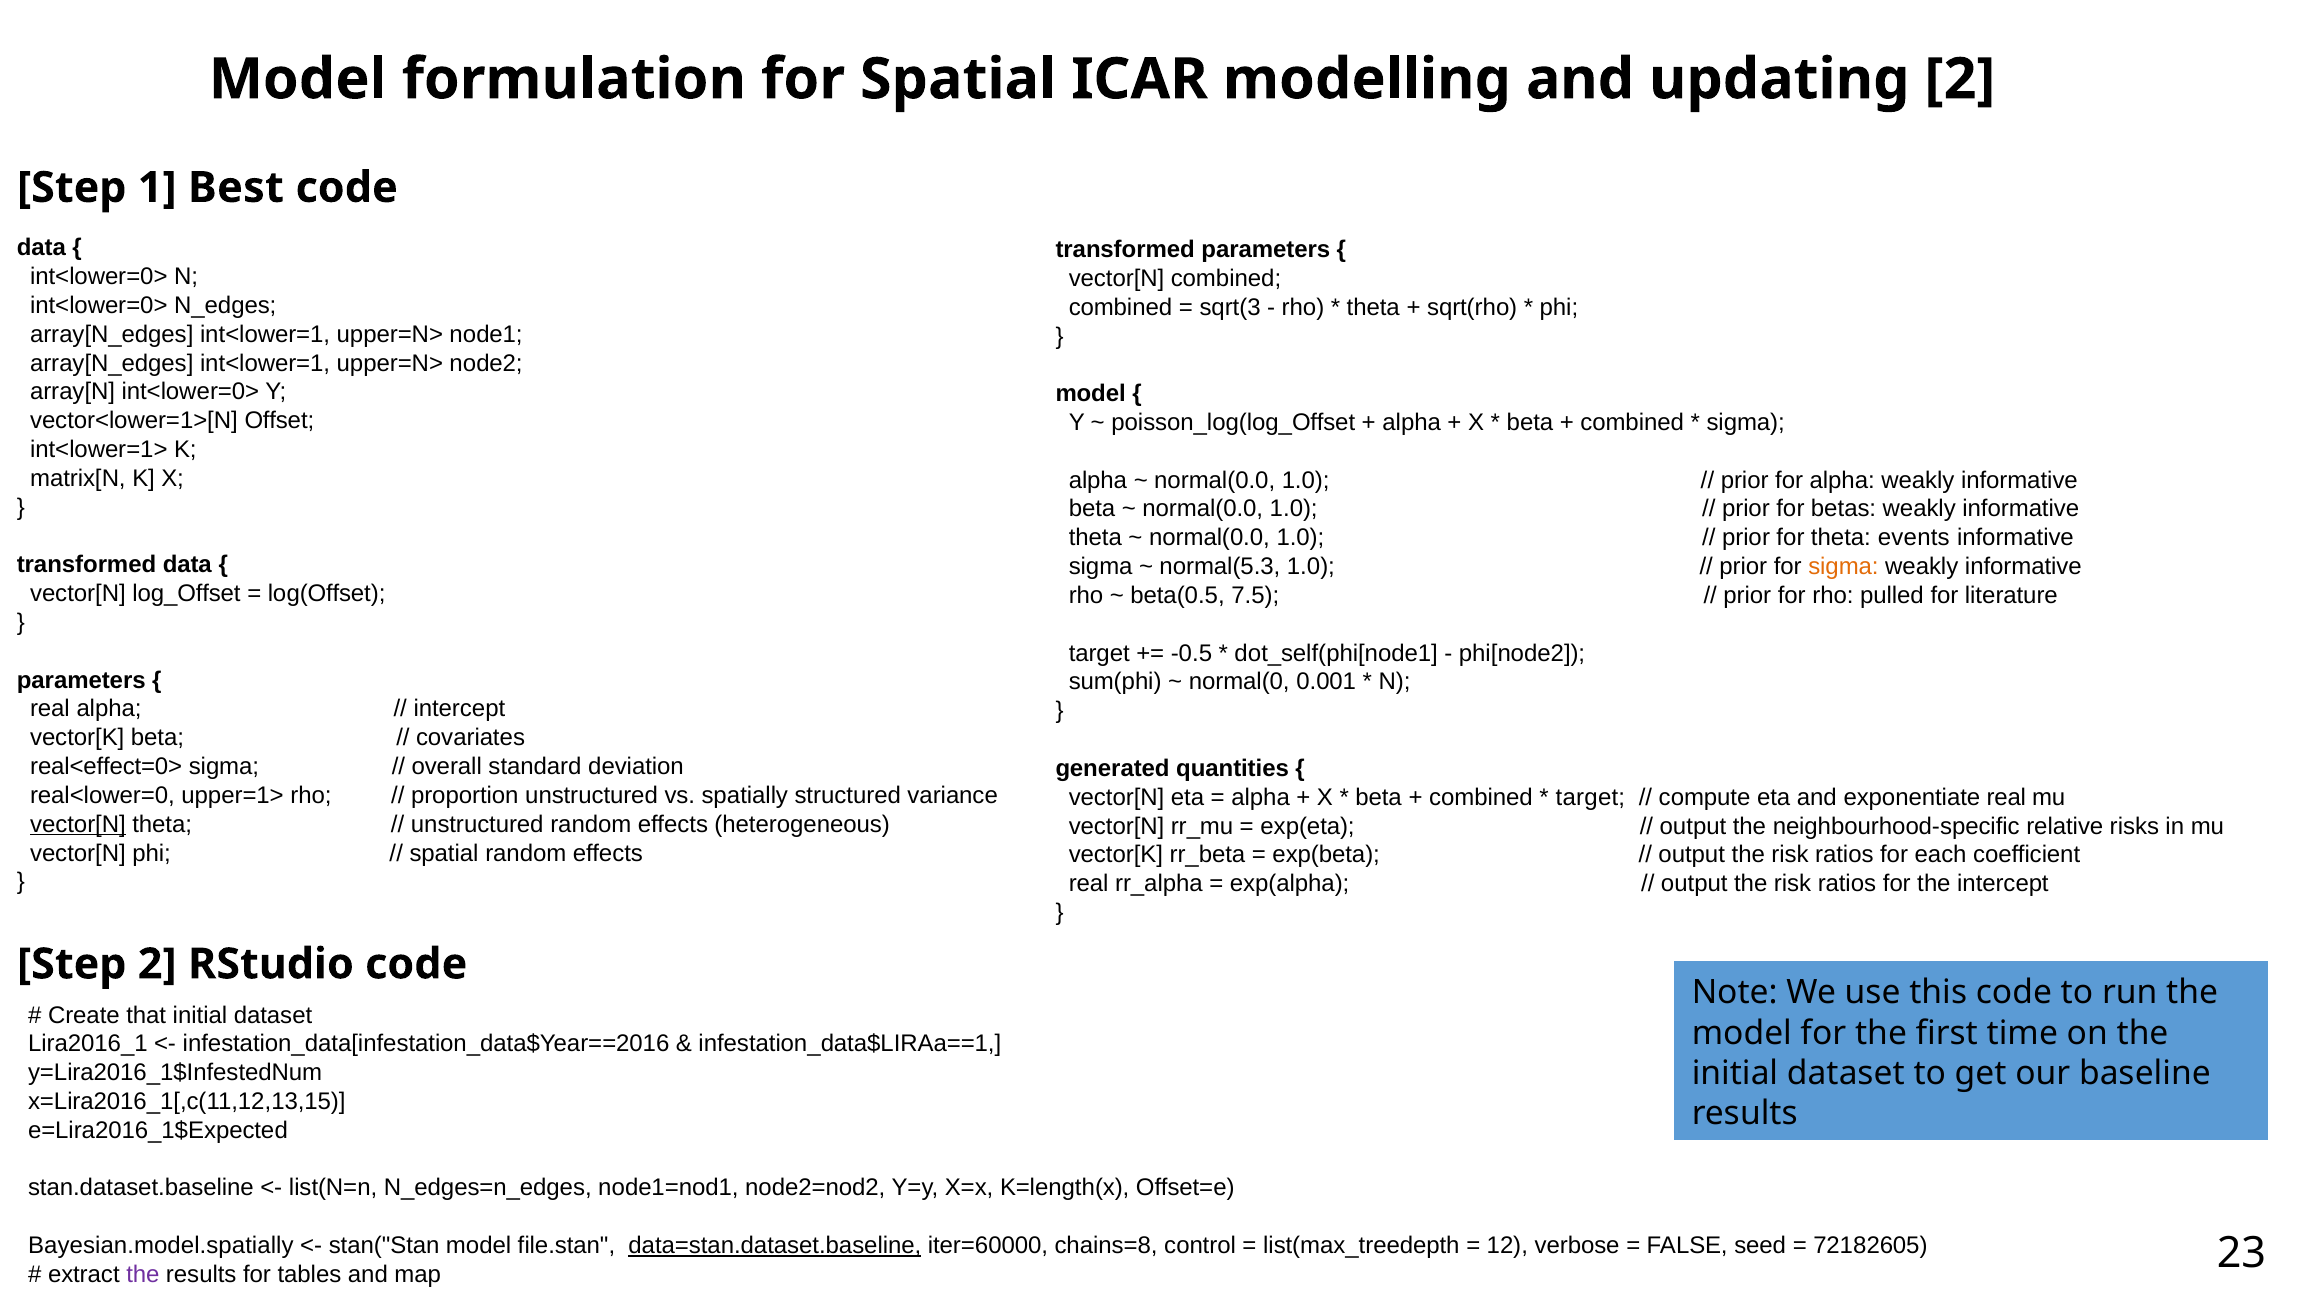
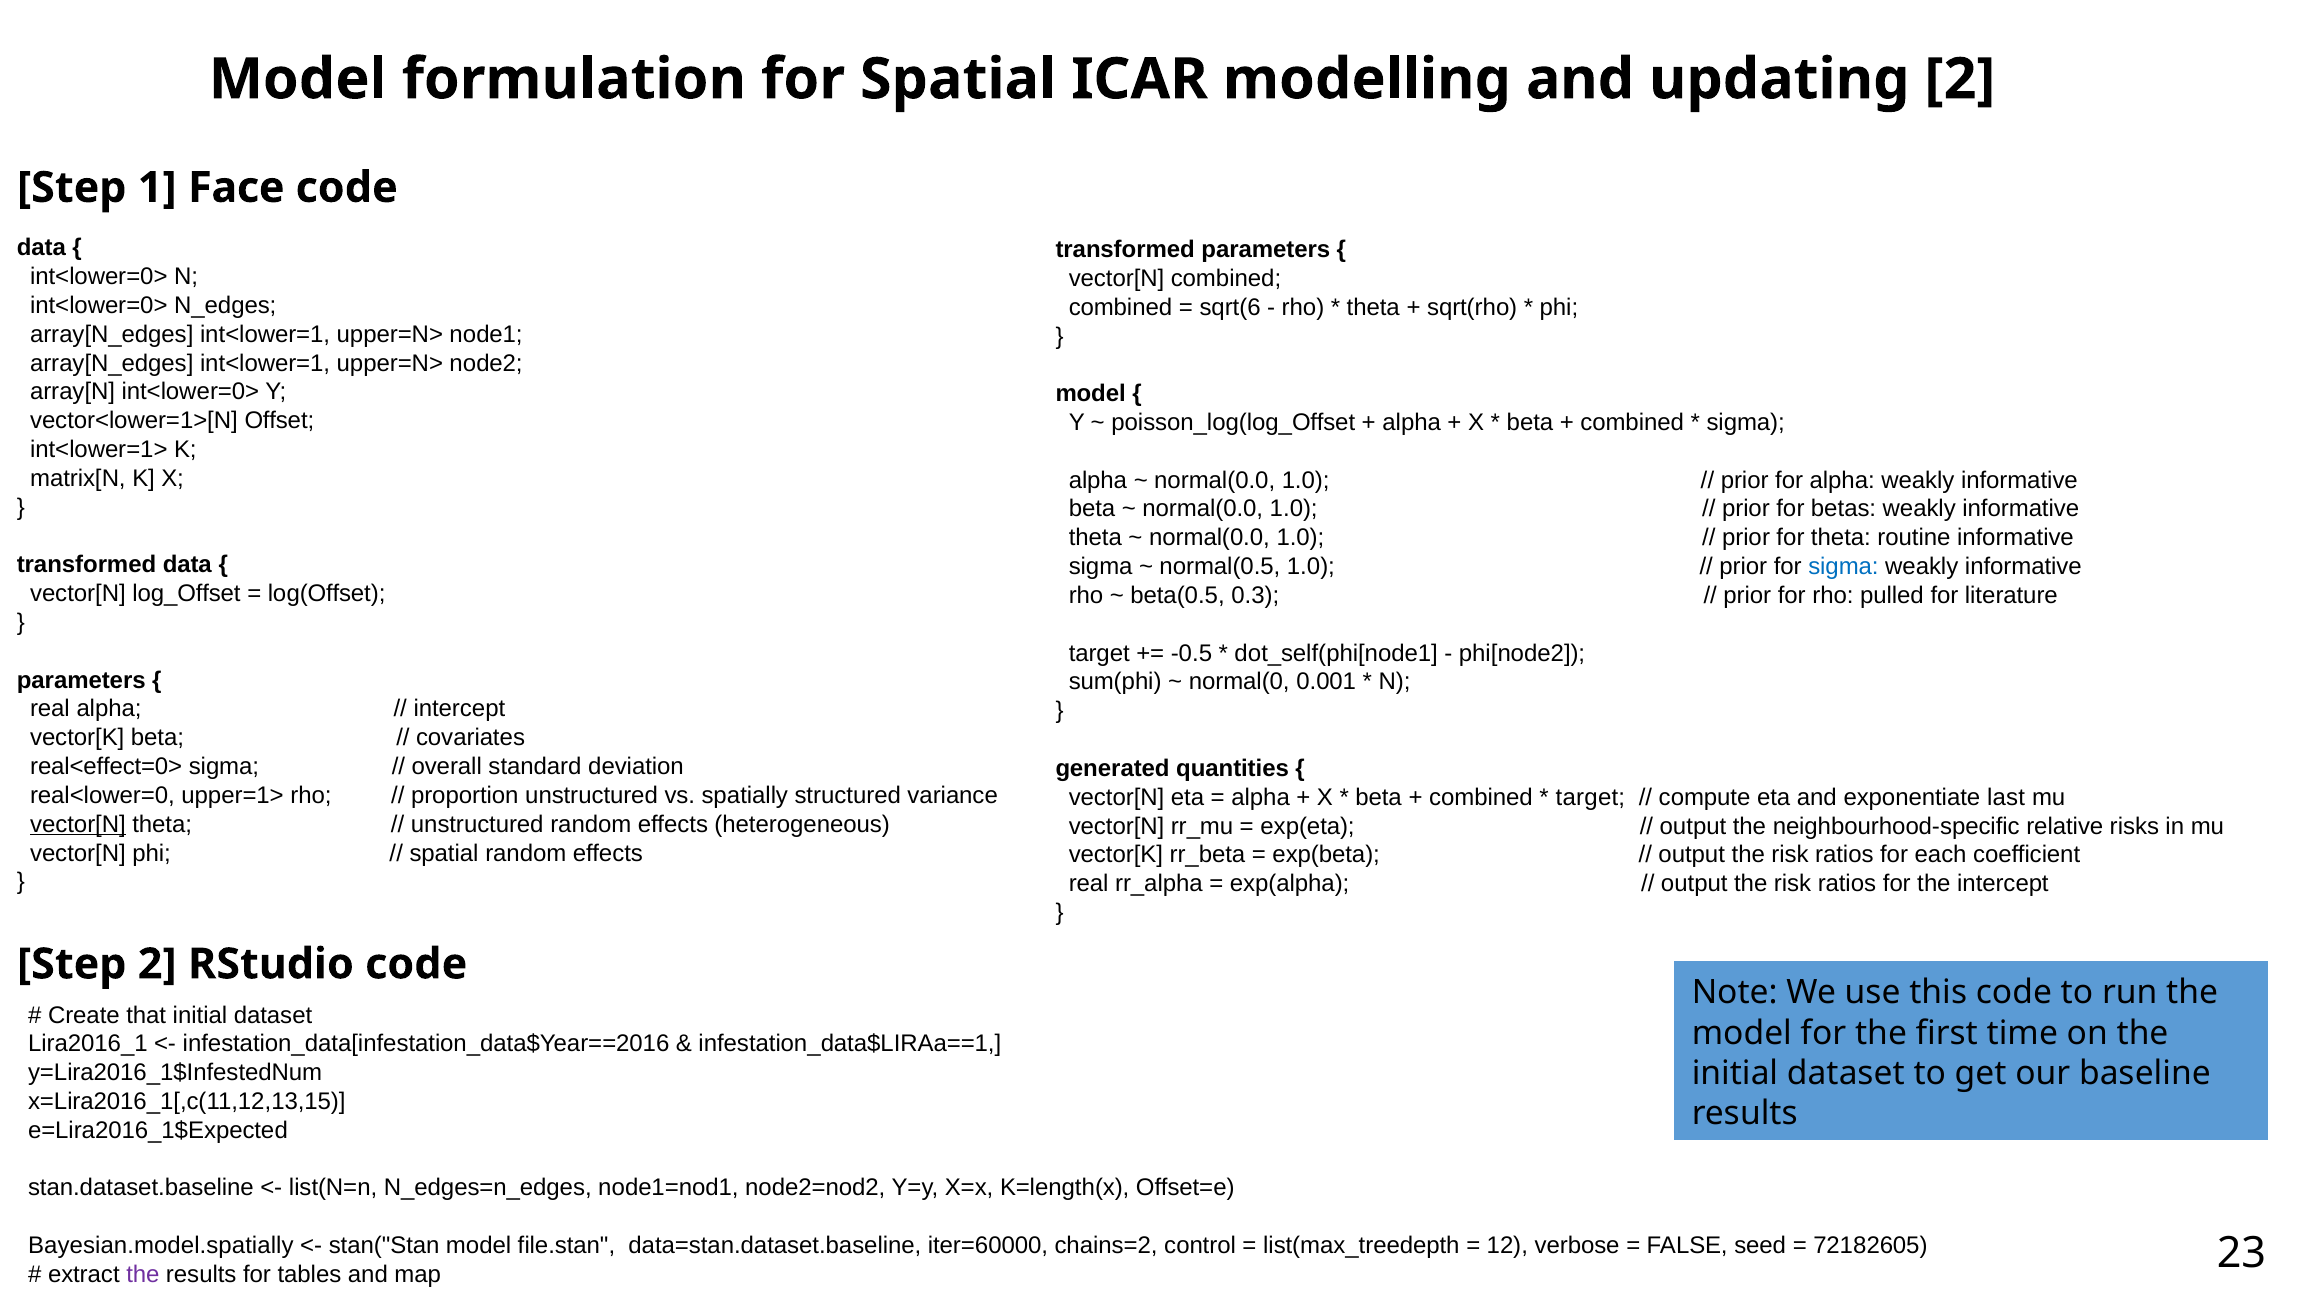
Best: Best -> Face
sqrt(3: sqrt(3 -> sqrt(6
events: events -> routine
normal(5.3: normal(5.3 -> normal(0.5
sigma at (1843, 567) colour: orange -> blue
7.5: 7.5 -> 0.3
exponentiate real: real -> last
data=stan.dataset.baseline underline: present -> none
chains=8: chains=8 -> chains=2
